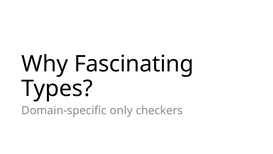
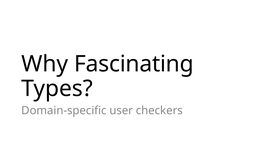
only: only -> user
